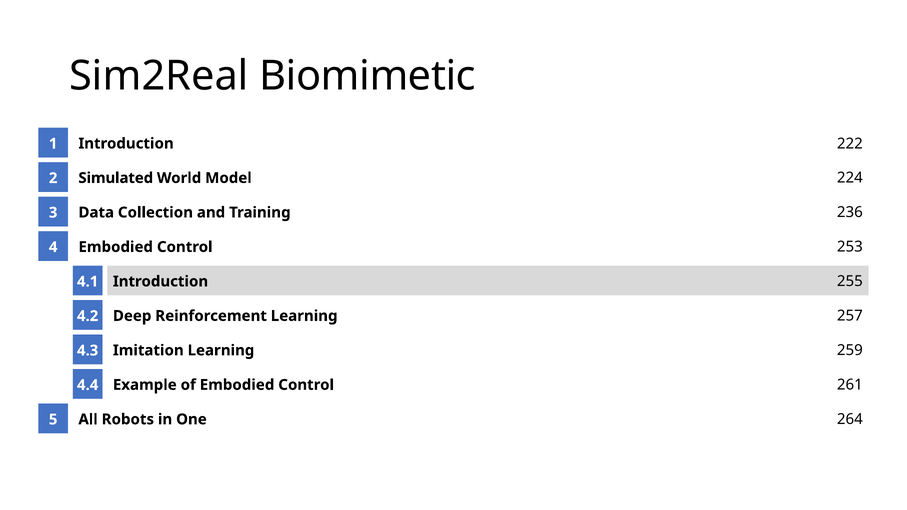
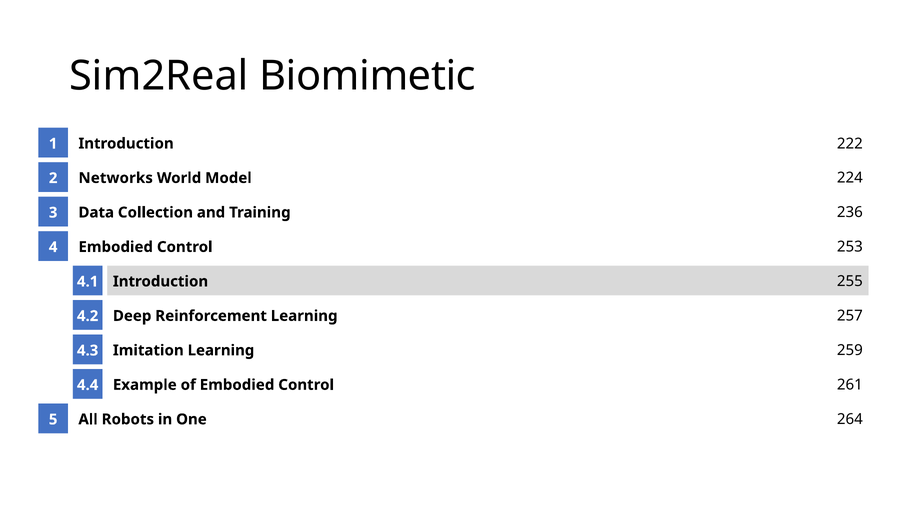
Simulated: Simulated -> Networks
